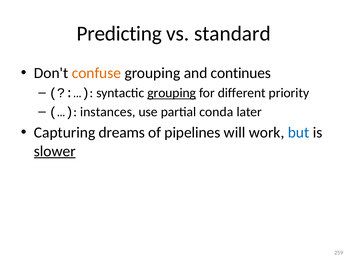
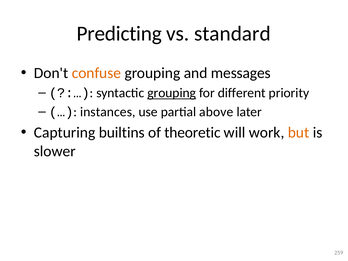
continues: continues -> messages
conda: conda -> above
dreams: dreams -> builtins
pipelines: pipelines -> theoretic
but colour: blue -> orange
slower underline: present -> none
